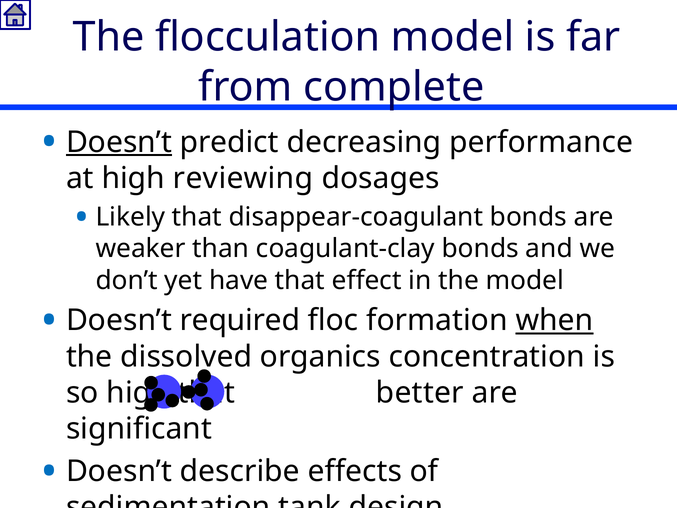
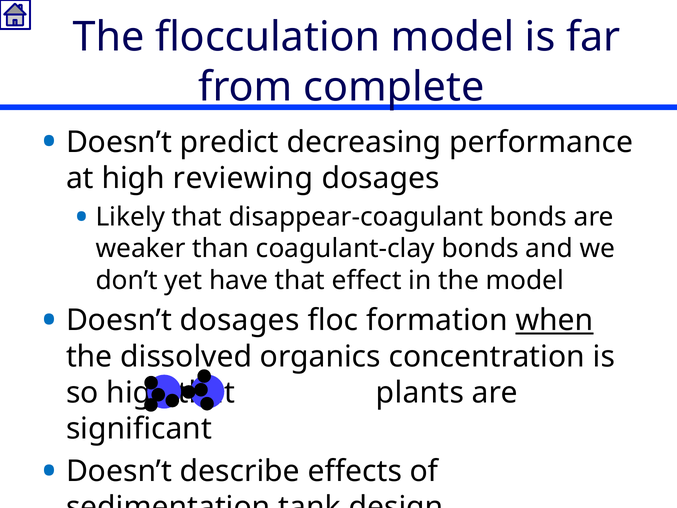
Doesn’t at (119, 142) underline: present -> none
Doesn’t required: required -> dosages
better: better -> plants
